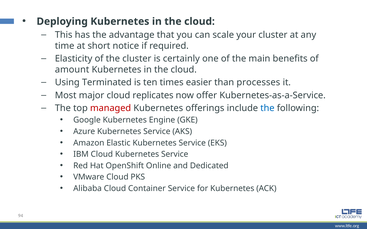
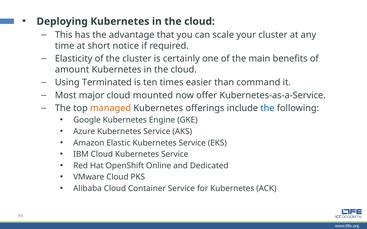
processes: processes -> command
replicates: replicates -> mounted
managed colour: red -> orange
